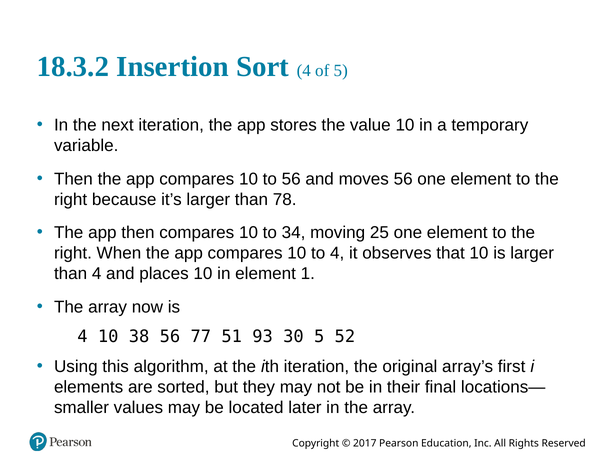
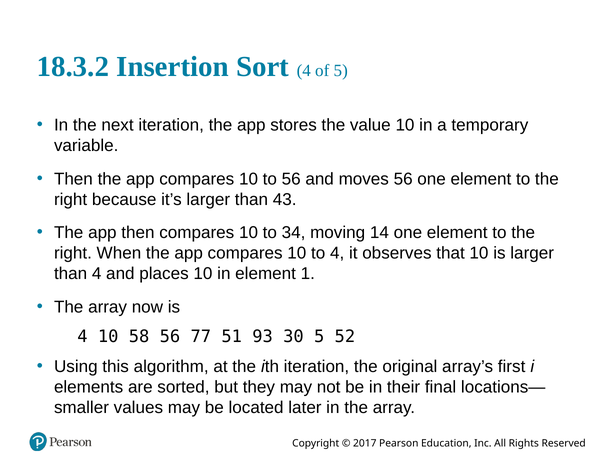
78: 78 -> 43
25: 25 -> 14
38: 38 -> 58
